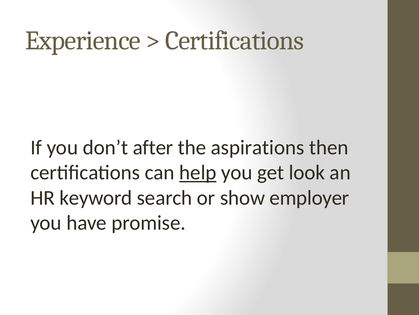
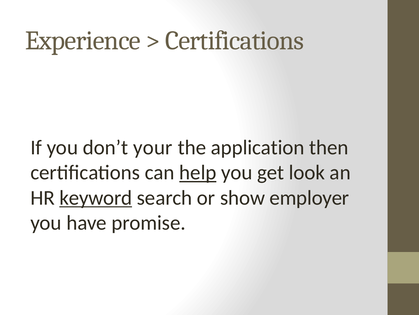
after: after -> your
aspirations: aspirations -> application
keyword underline: none -> present
